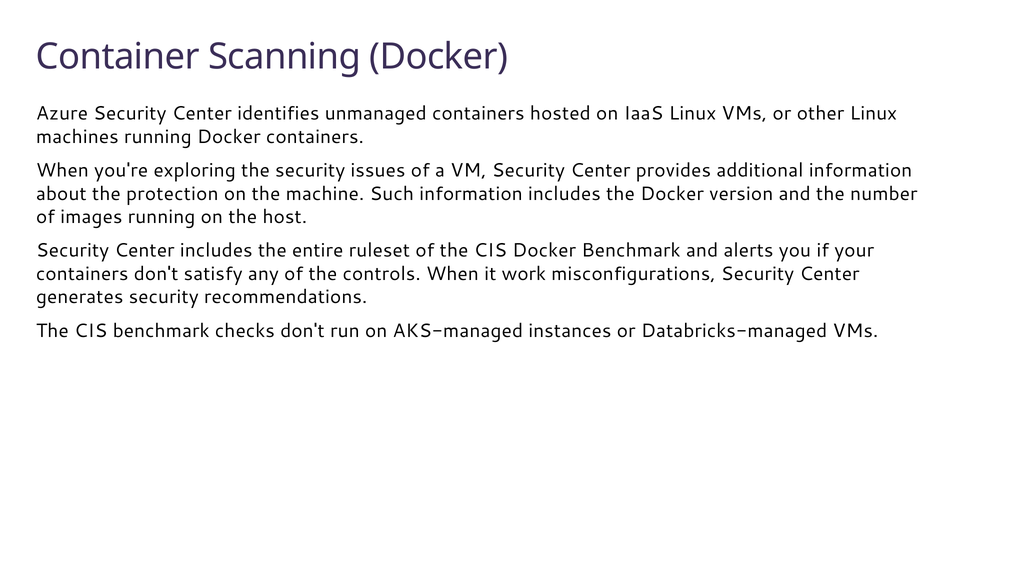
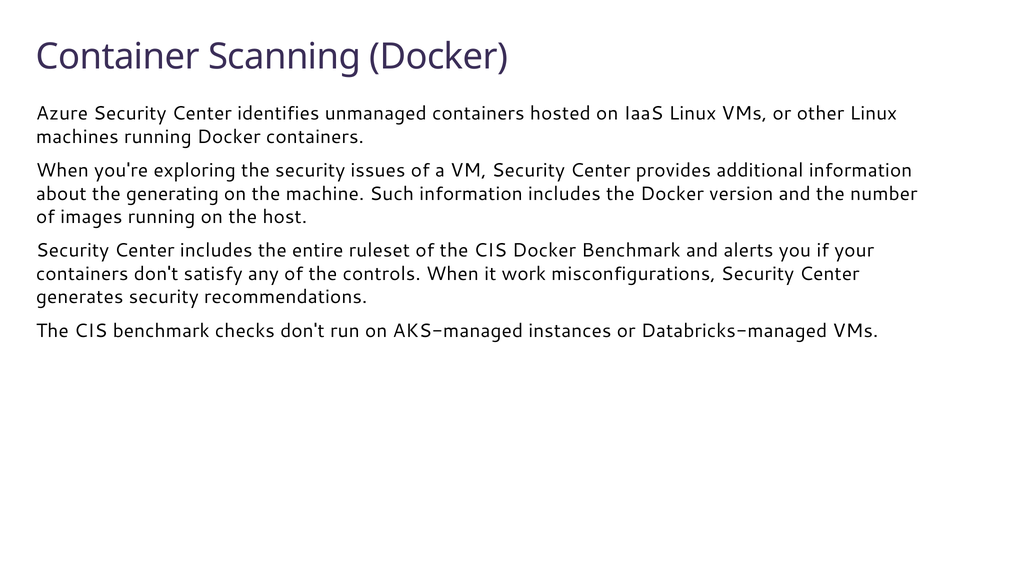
protection: protection -> generating
